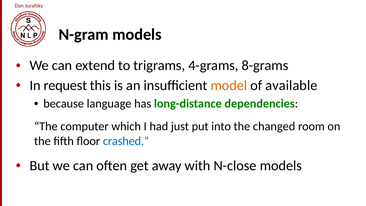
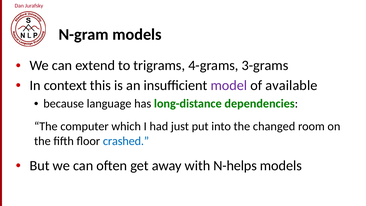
8-grams: 8-grams -> 3-grams
request: request -> context
model colour: orange -> purple
N-close: N-close -> N-helps
